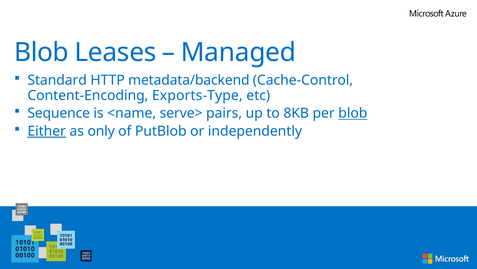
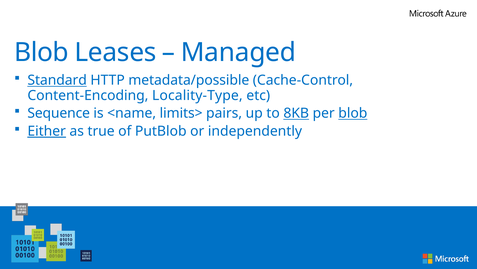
Standard underline: none -> present
metadata/backend: metadata/backend -> metadata/possible
Exports-Type: Exports-Type -> Locality-Type
serve>: serve> -> limits>
8KB underline: none -> present
only: only -> true
